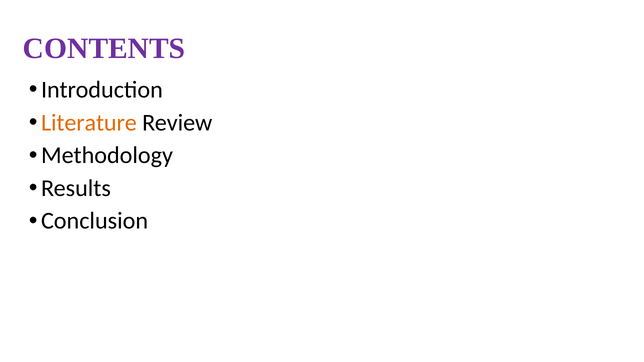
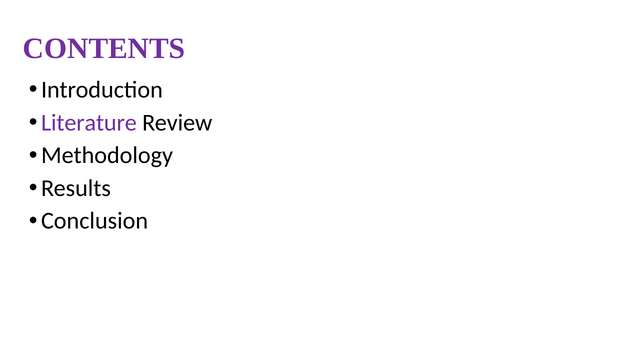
Literature colour: orange -> purple
